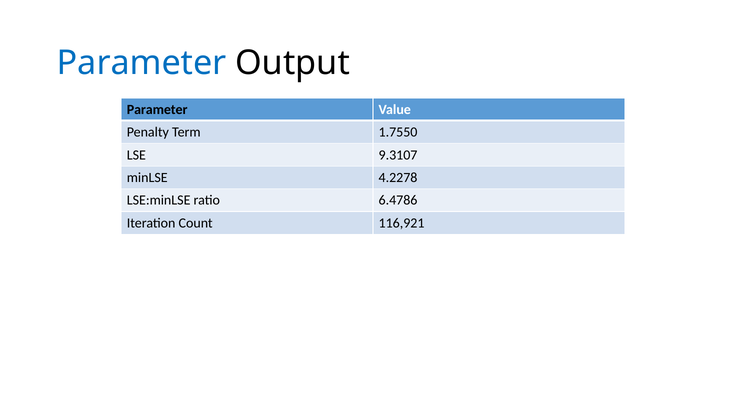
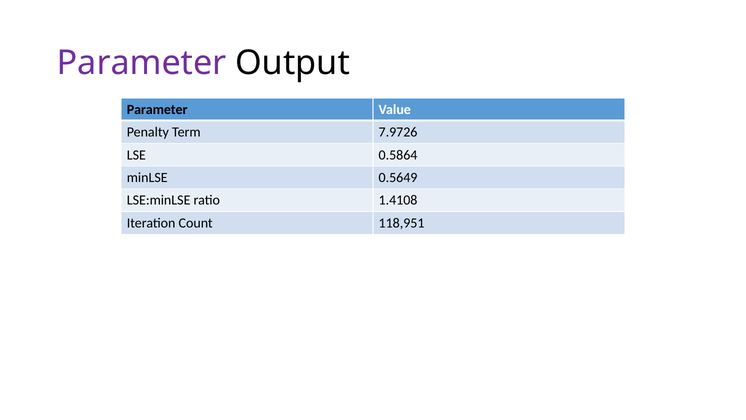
Parameter at (142, 63) colour: blue -> purple
1.7550: 1.7550 -> 7.9726
9.3107: 9.3107 -> 0.5864
4.2278: 4.2278 -> 0.5649
6.4786: 6.4786 -> 1.4108
116,921: 116,921 -> 118,951
